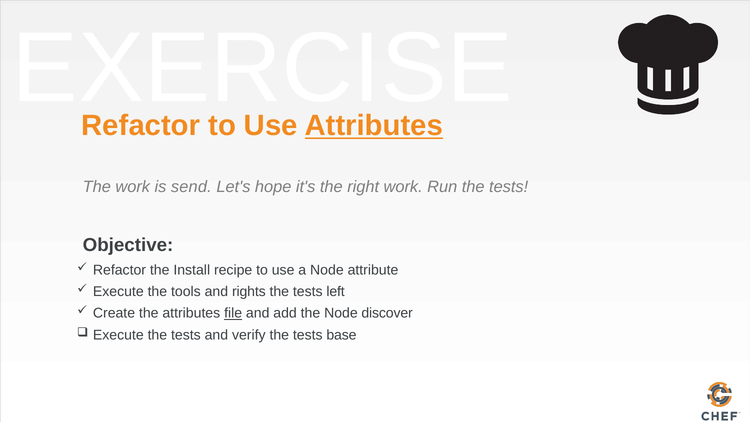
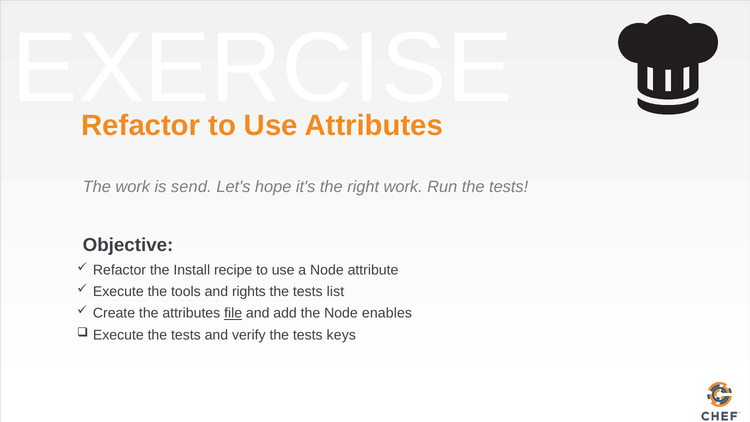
Attributes at (374, 126) underline: present -> none
left: left -> list
discover: discover -> enables
base: base -> keys
